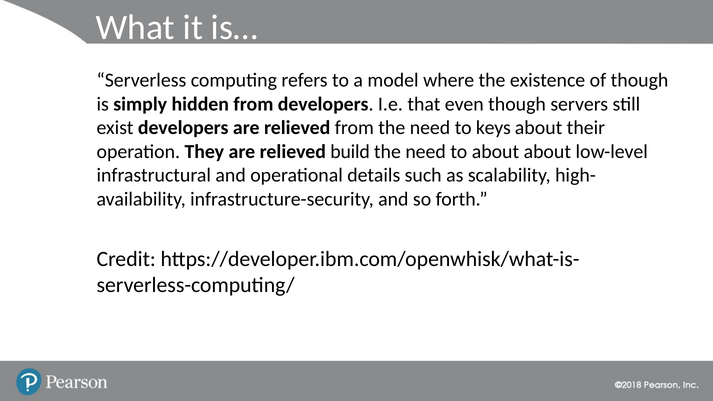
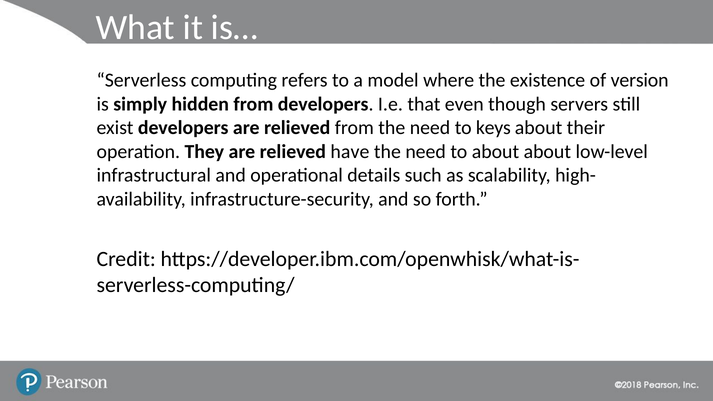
of though: though -> version
build: build -> have
